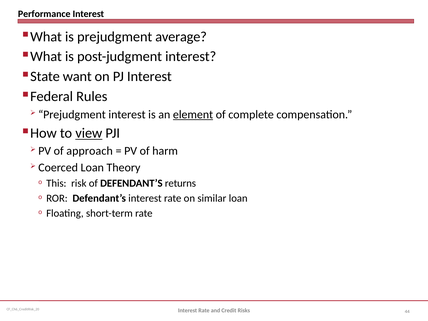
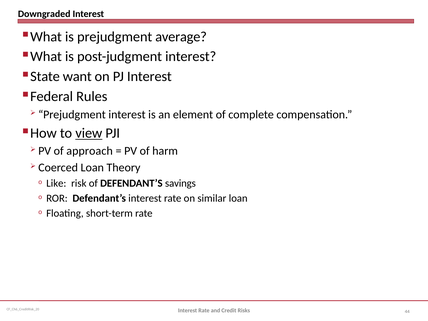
Performance: Performance -> Downgraded
element underline: present -> none
This: This -> Like
returns: returns -> savings
